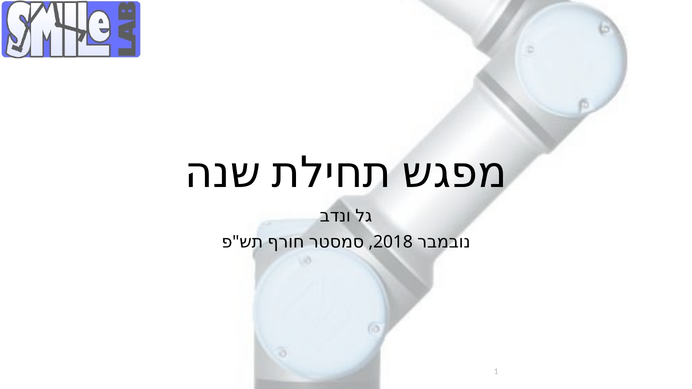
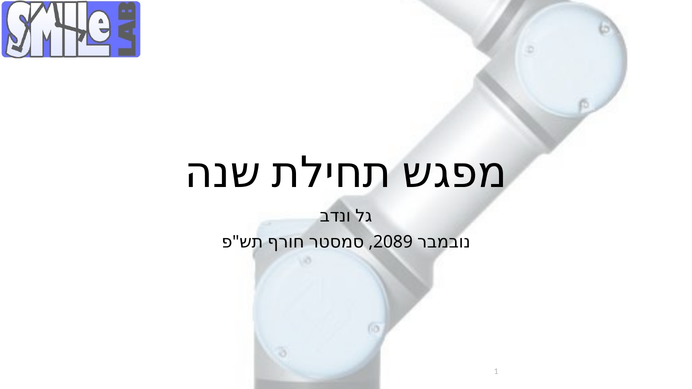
2018: 2018 -> 2089
